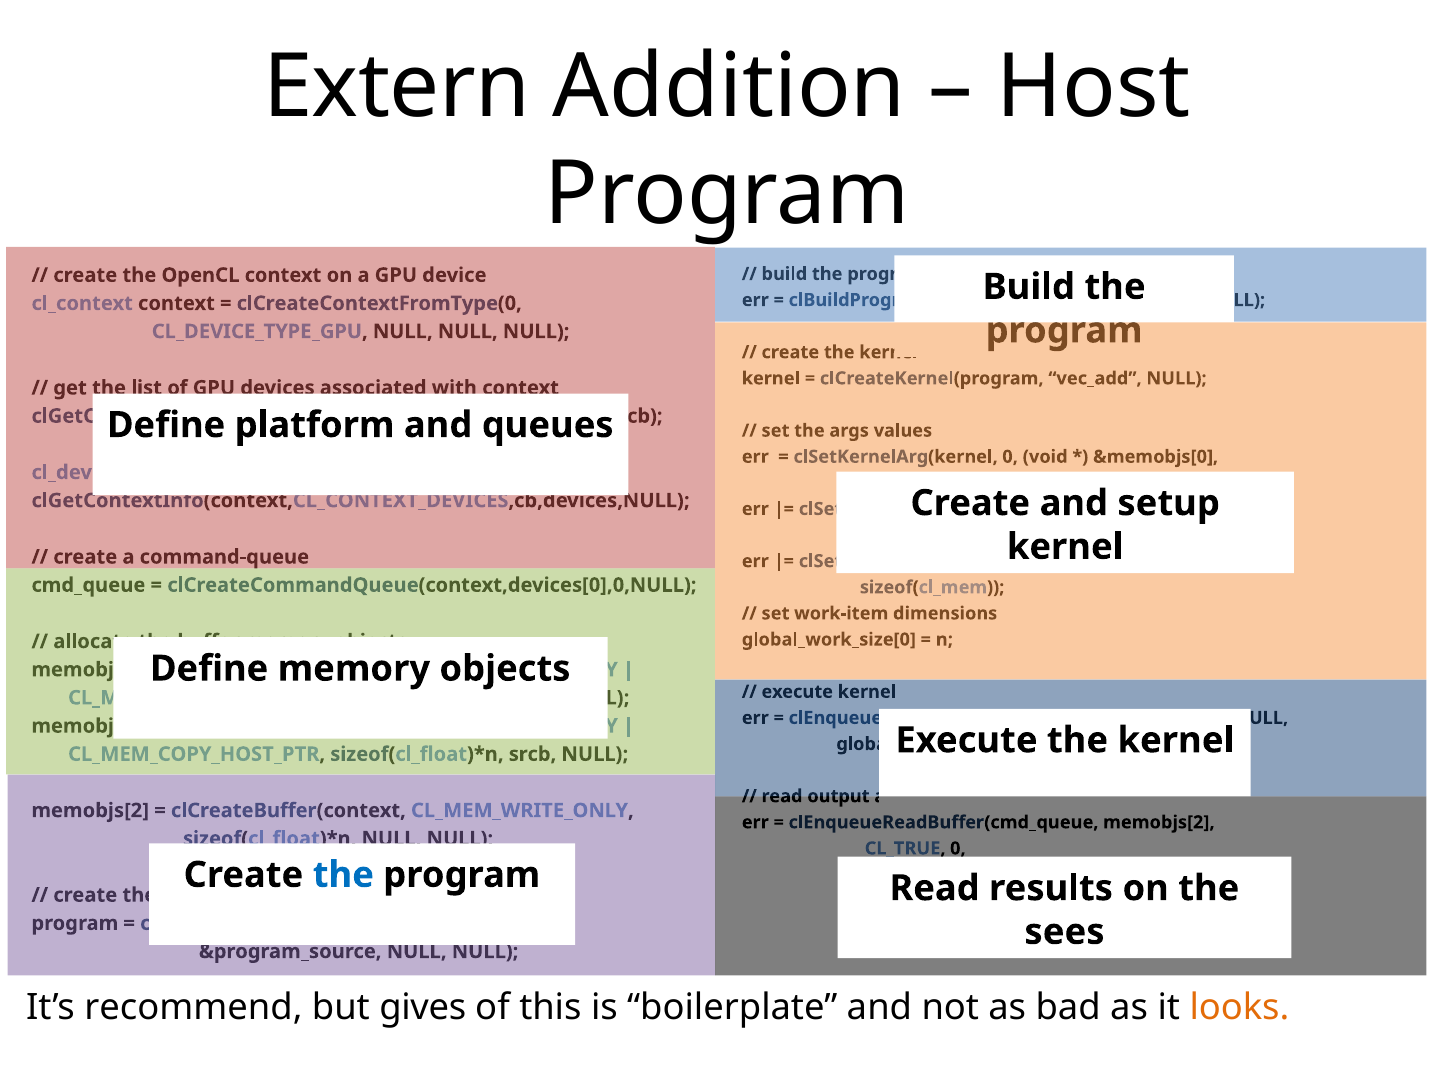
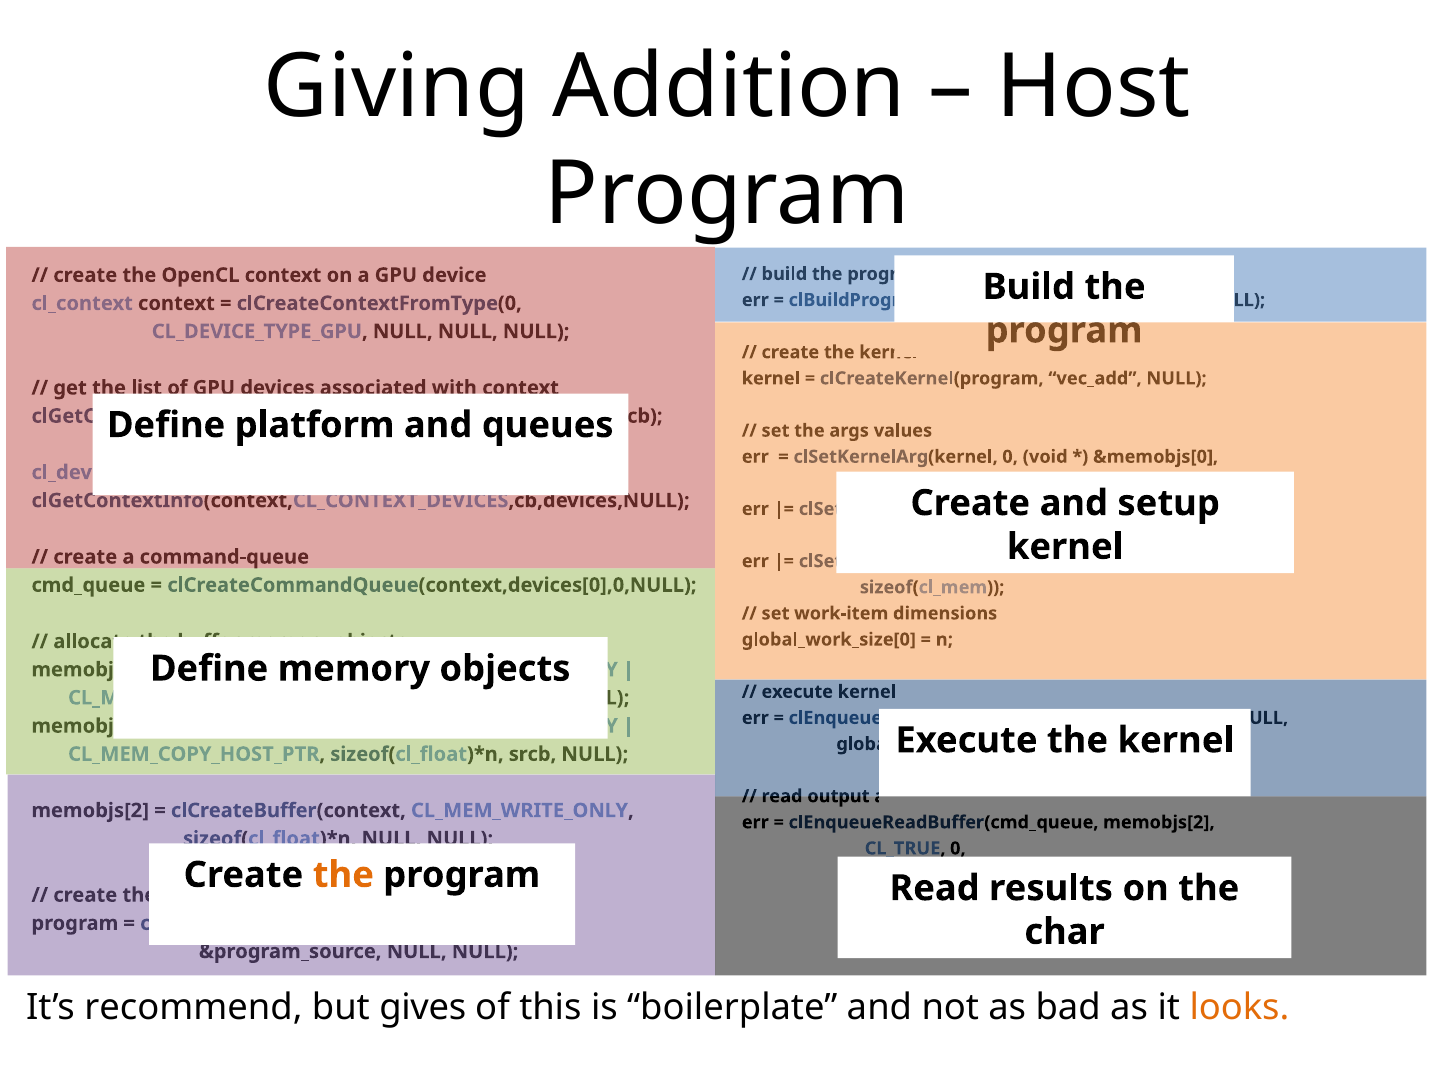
Extern: Extern -> Giving
the at (343, 875) colour: blue -> orange
sees: sees -> char
